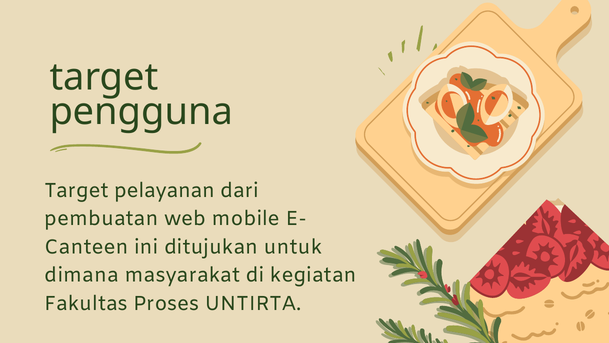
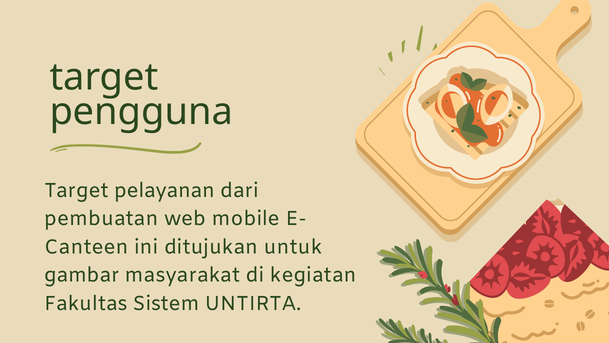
dimana: dimana -> gambar
Proses: Proses -> Sistem
